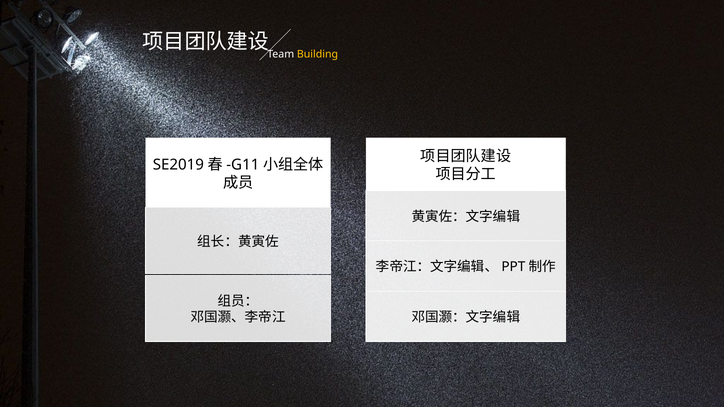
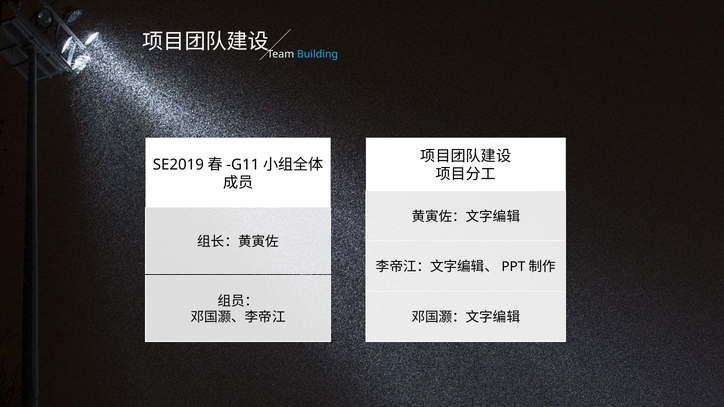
Building colour: yellow -> light blue
